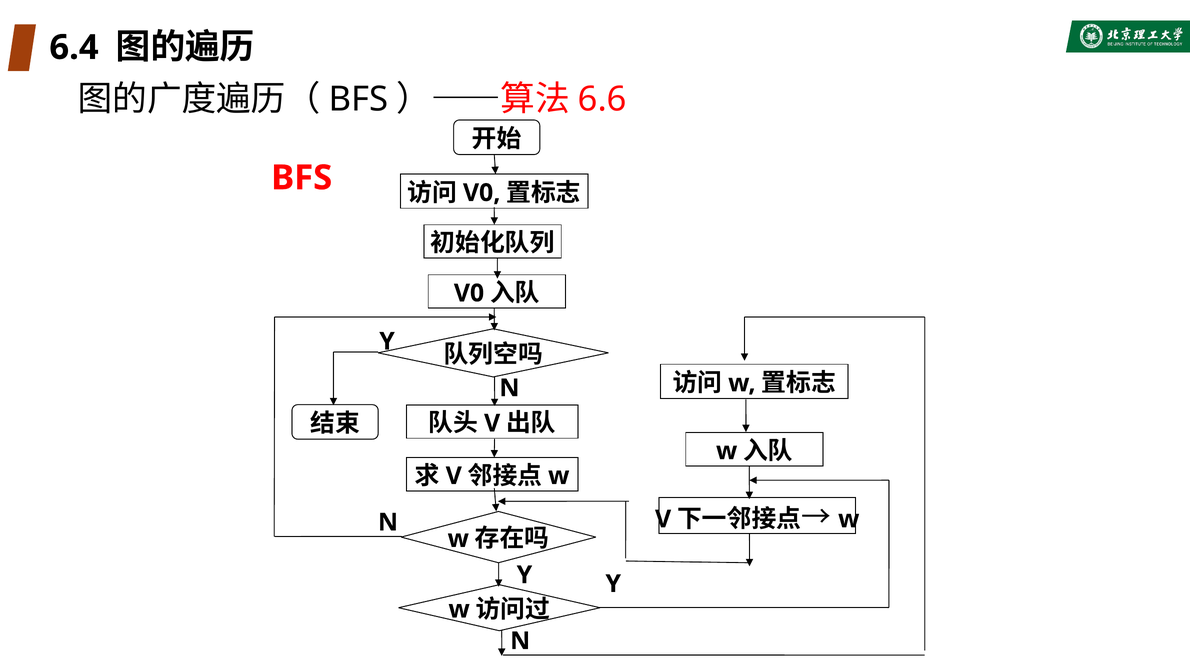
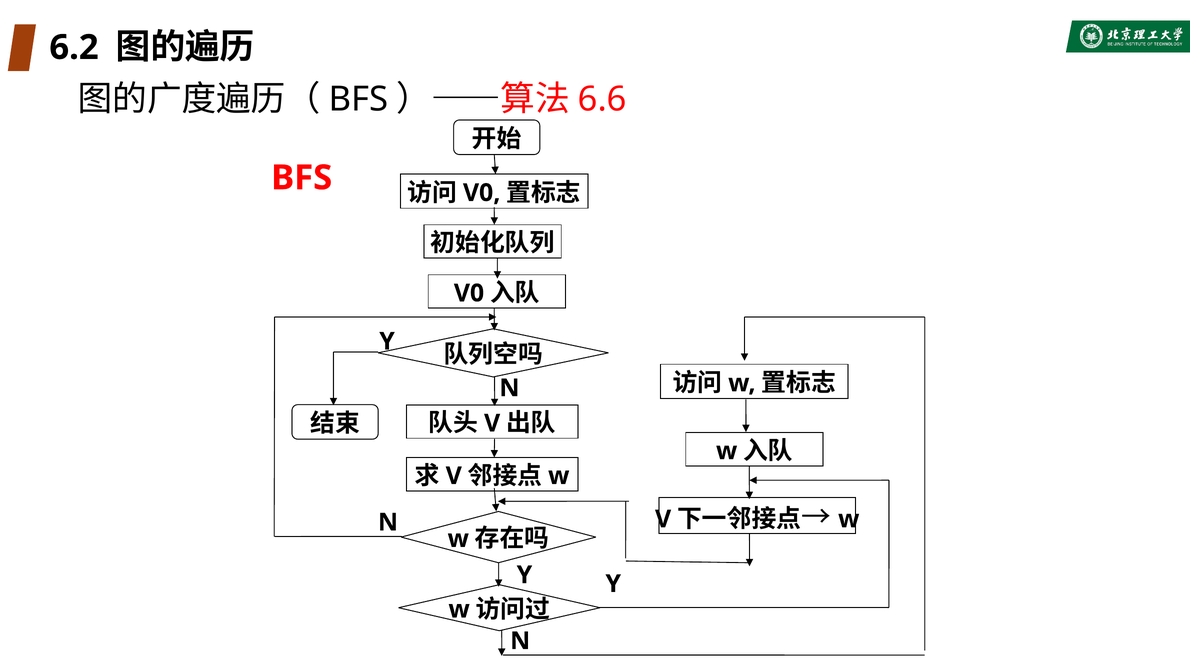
6.4: 6.4 -> 6.2
